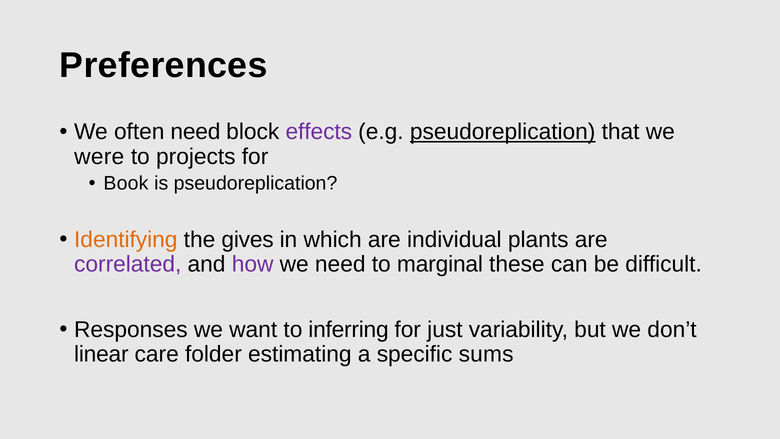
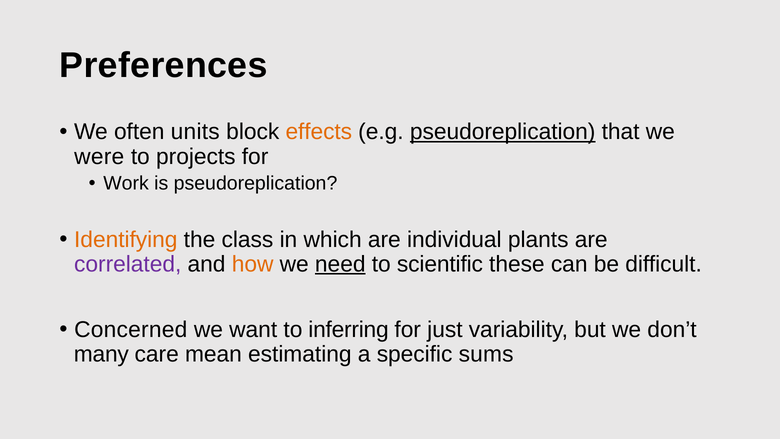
often need: need -> units
effects colour: purple -> orange
Book: Book -> Work
gives: gives -> class
how colour: purple -> orange
need at (340, 264) underline: none -> present
marginal: marginal -> scientific
Responses: Responses -> Concerned
linear: linear -> many
folder: folder -> mean
